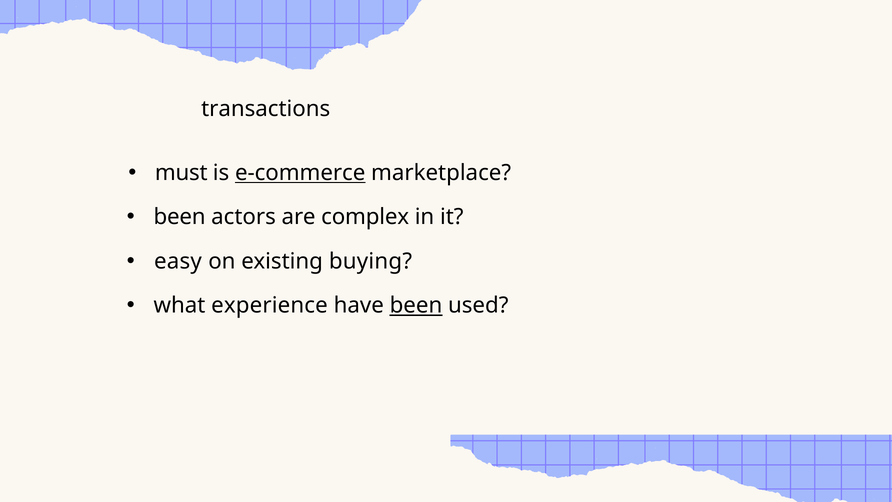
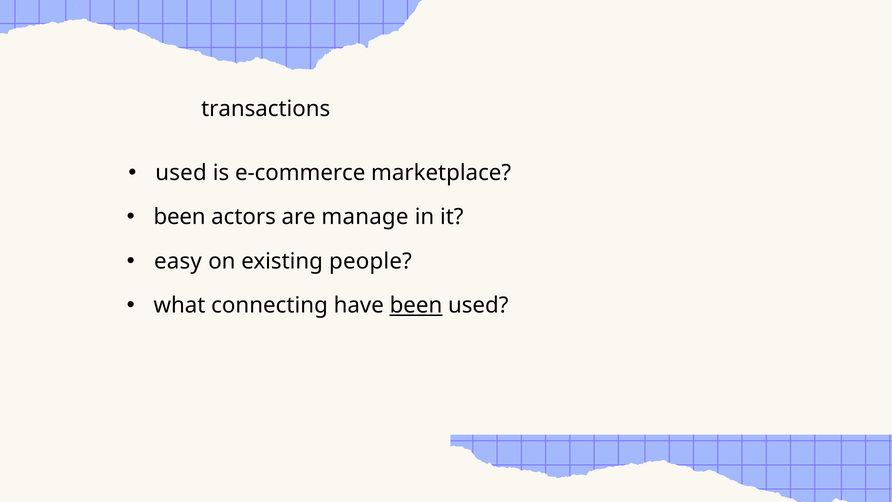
must at (181, 173): must -> used
e-commerce underline: present -> none
complex: complex -> manage
buying: buying -> people
experience: experience -> connecting
